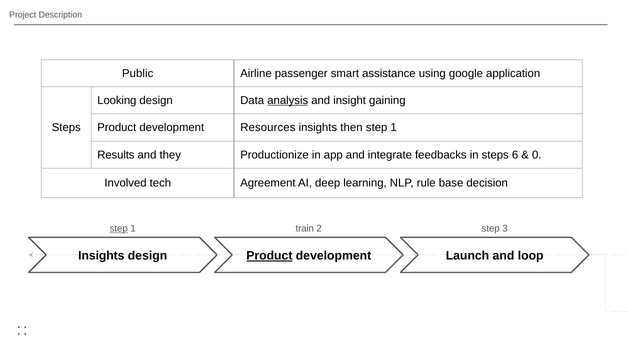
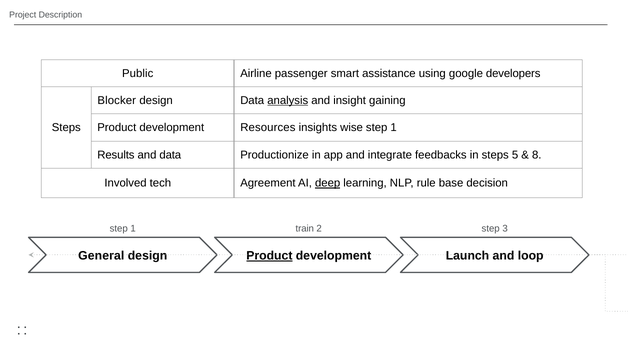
application: application -> developers
Looking: Looking -> Blocker
then: then -> wise
and they: they -> data
6: 6 -> 5
0: 0 -> 8
deep underline: none -> present
step at (119, 229) underline: present -> none
Insights at (101, 256): Insights -> General
